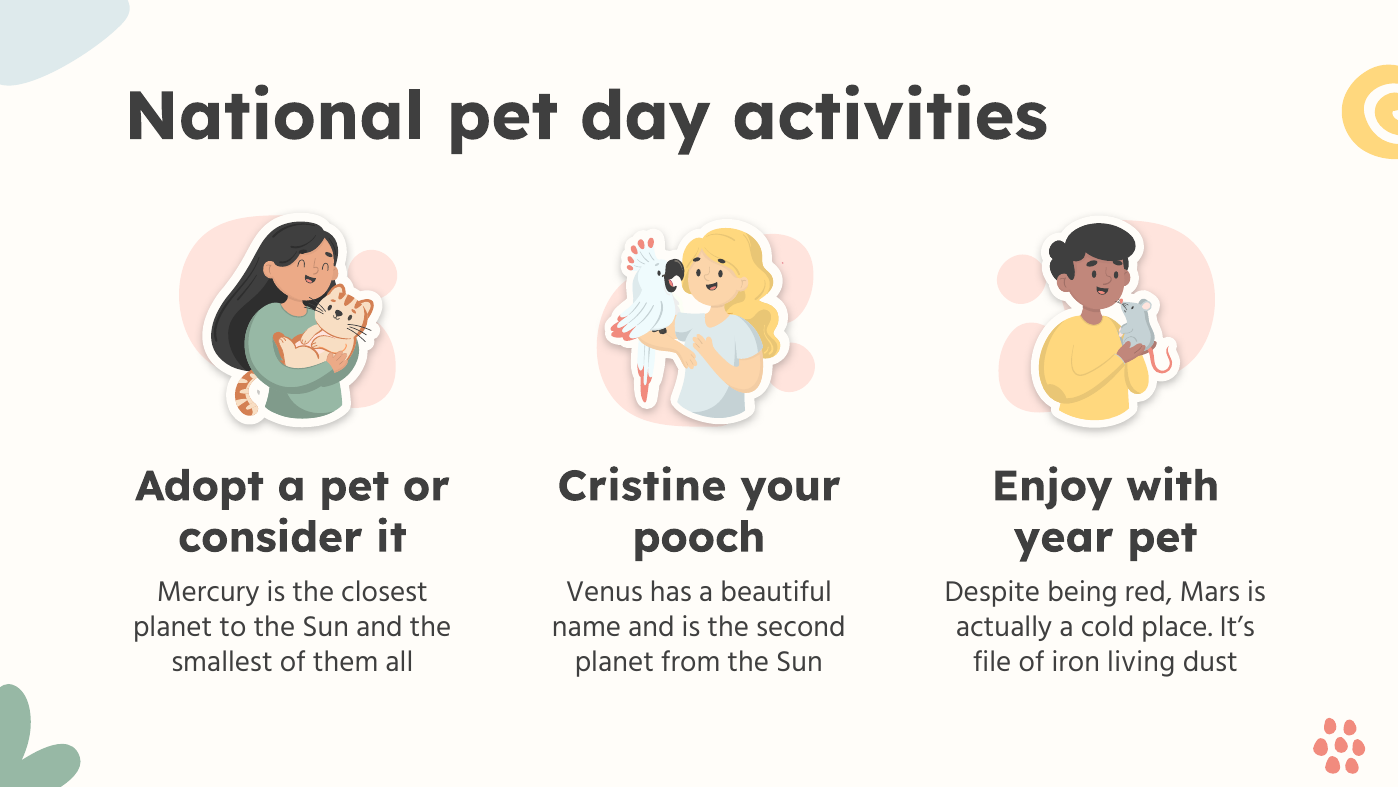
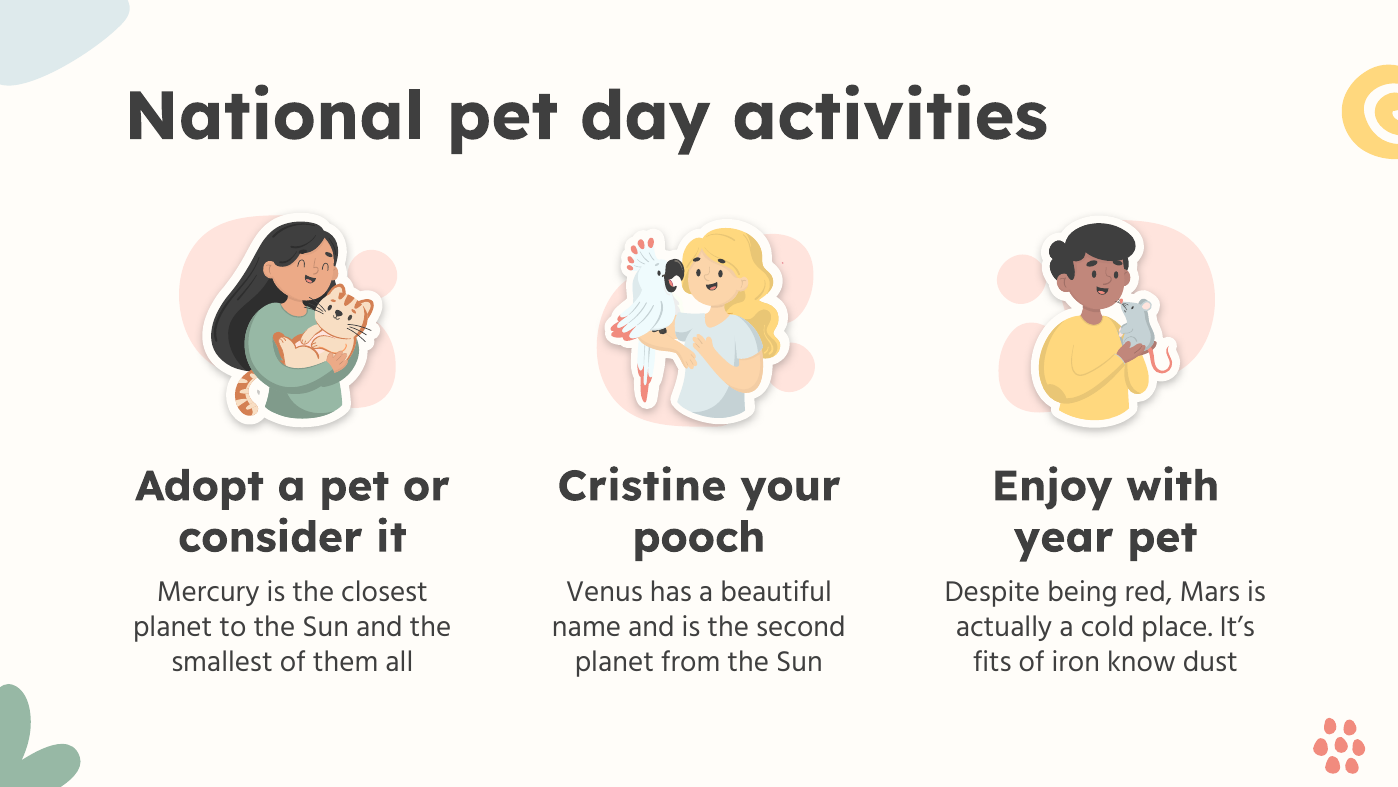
file: file -> fits
living: living -> know
